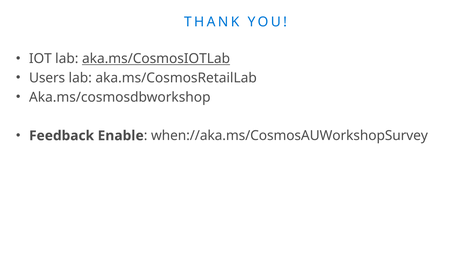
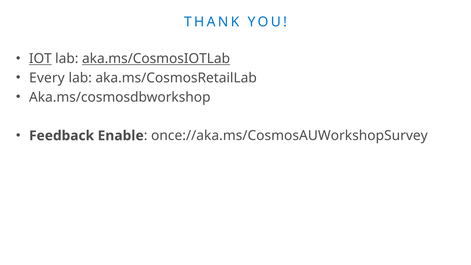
IOT underline: none -> present
Users: Users -> Every
when://aka.ms/CosmosAUWorkshopSurvey: when://aka.ms/CosmosAUWorkshopSurvey -> once://aka.ms/CosmosAUWorkshopSurvey
